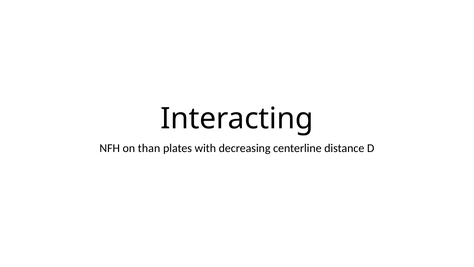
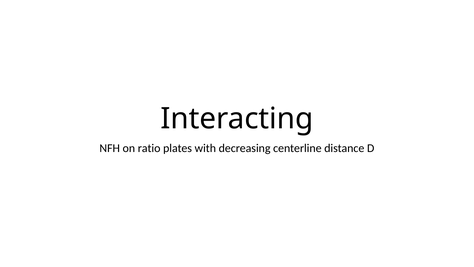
than: than -> ratio
